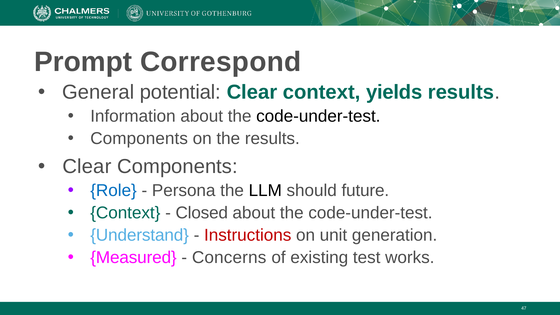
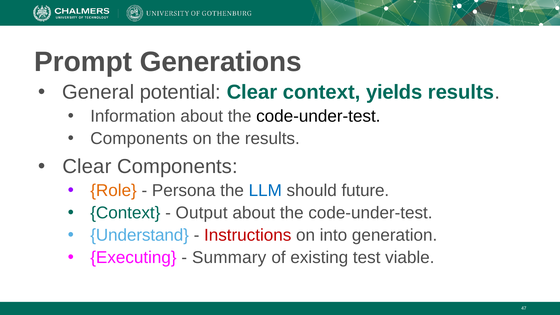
Correspond: Correspond -> Generations
Role colour: blue -> orange
LLM colour: black -> blue
Closed: Closed -> Output
unit: unit -> into
Measured: Measured -> Executing
Concerns: Concerns -> Summary
works: works -> viable
